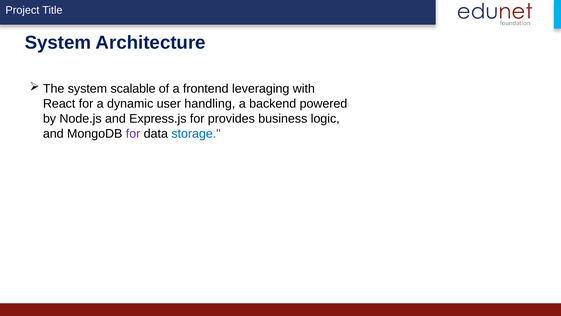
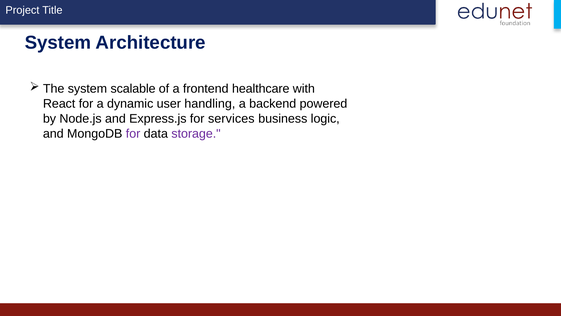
leveraging: leveraging -> healthcare
provides: provides -> services
storage colour: blue -> purple
